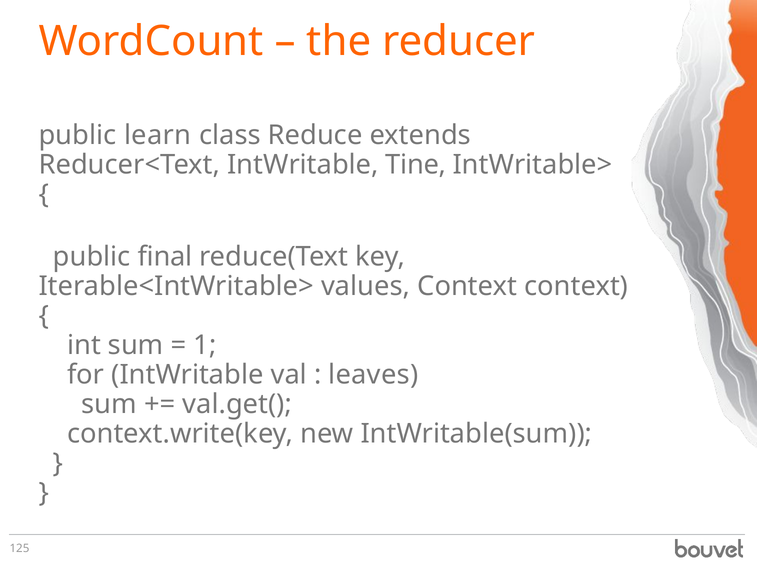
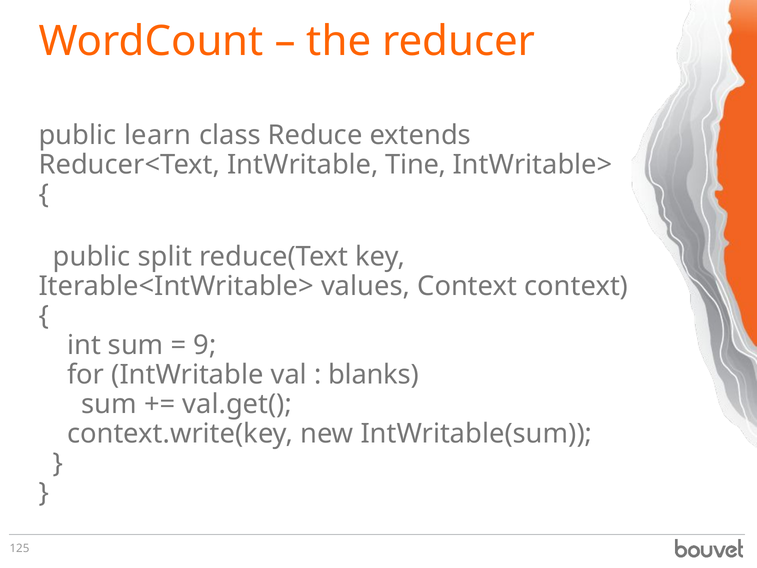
final: final -> split
1: 1 -> 9
leaves: leaves -> blanks
